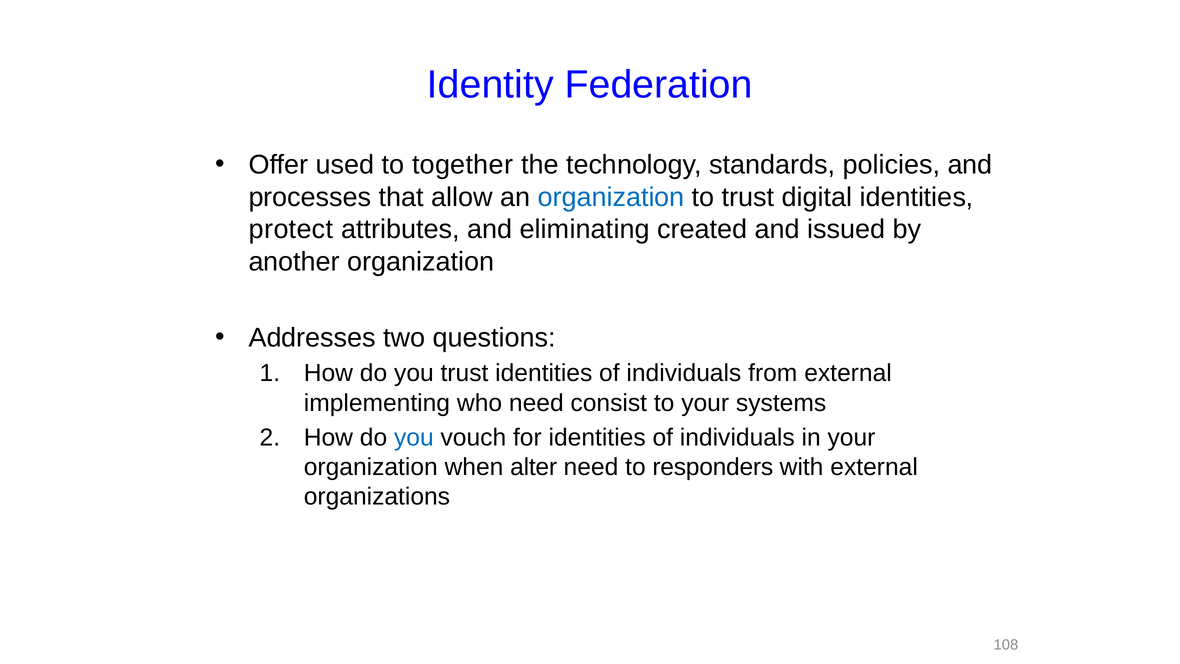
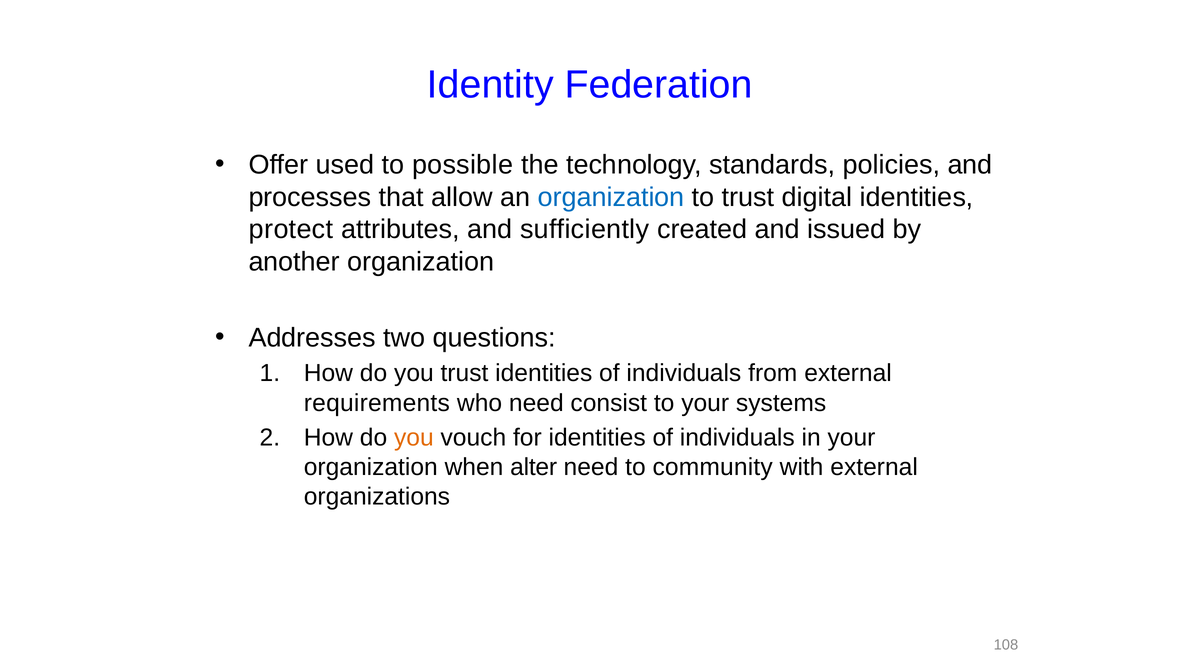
together: together -> possible
eliminating: eliminating -> sufficiently
implementing: implementing -> requirements
you at (414, 437) colour: blue -> orange
responders: responders -> community
